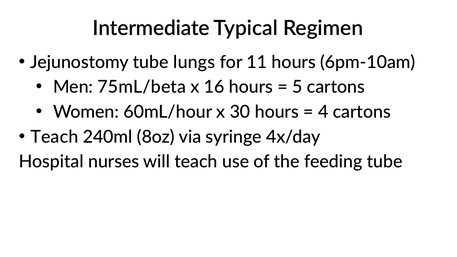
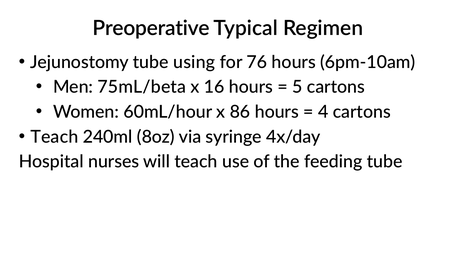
Intermediate: Intermediate -> Preoperative
lungs: lungs -> using
11: 11 -> 76
30: 30 -> 86
